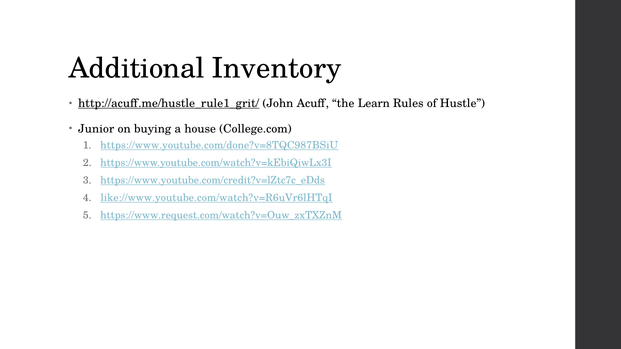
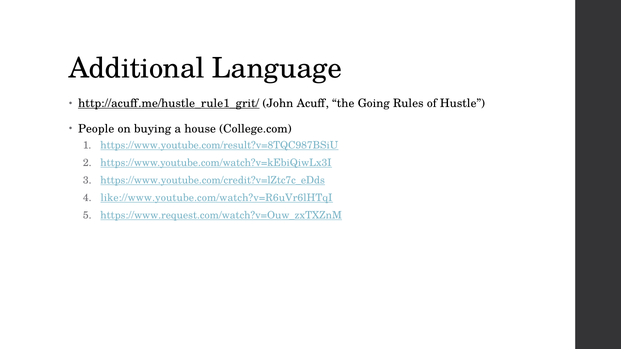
Inventory: Inventory -> Language
Learn: Learn -> Going
Junior: Junior -> People
https://www.youtube.com/done?v=8TQC987BSiU: https://www.youtube.com/done?v=8TQC987BSiU -> https://www.youtube.com/result?v=8TQC987BSiU
